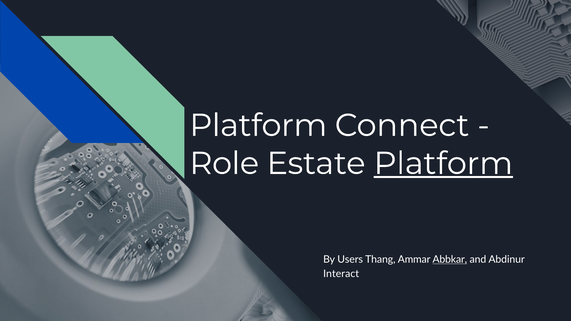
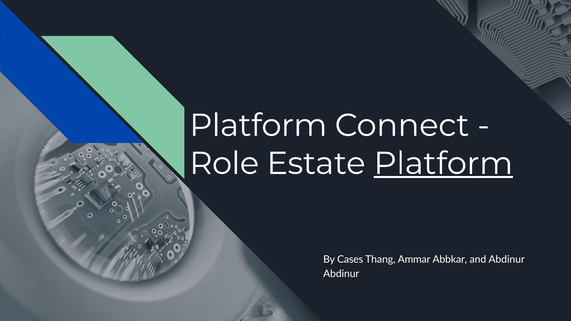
Users: Users -> Cases
Abbkar underline: present -> none
Interact at (341, 274): Interact -> Abdinur
